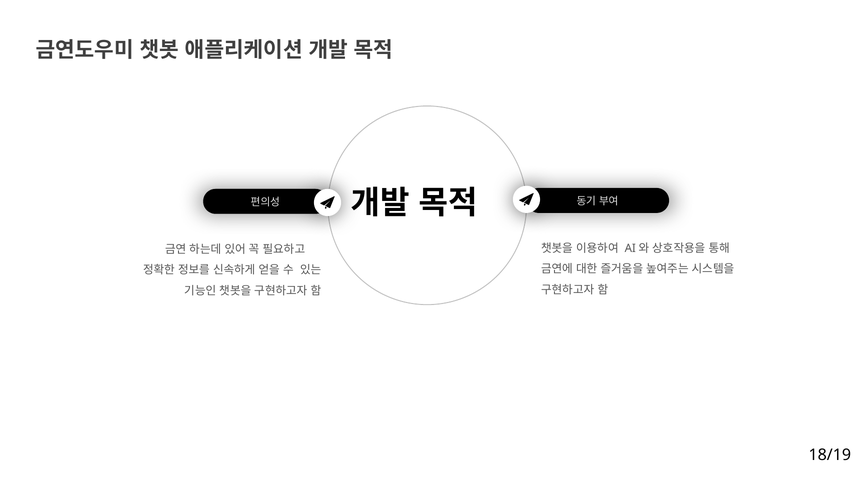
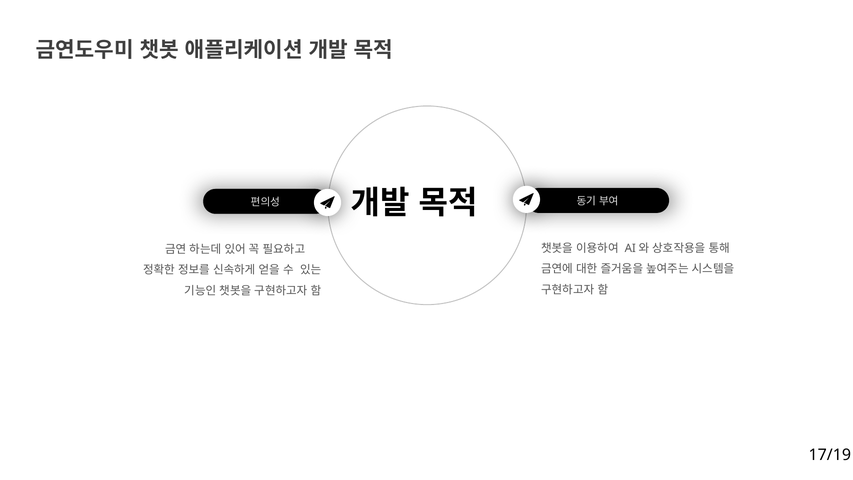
18/19: 18/19 -> 17/19
